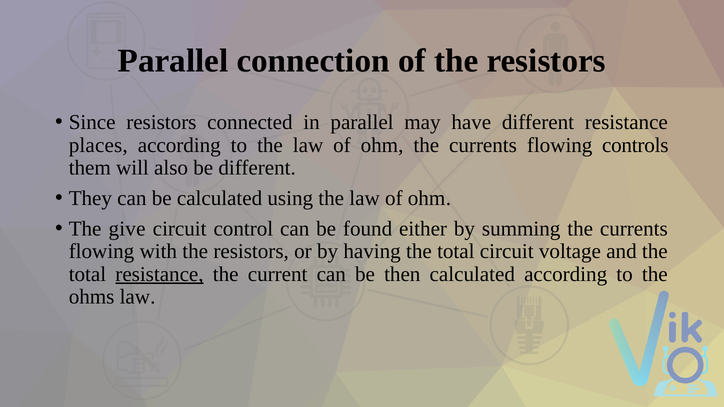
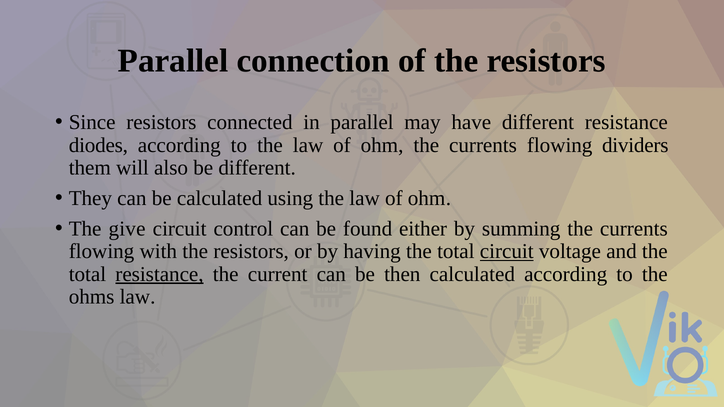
places: places -> diodes
controls: controls -> dividers
circuit at (507, 252) underline: none -> present
